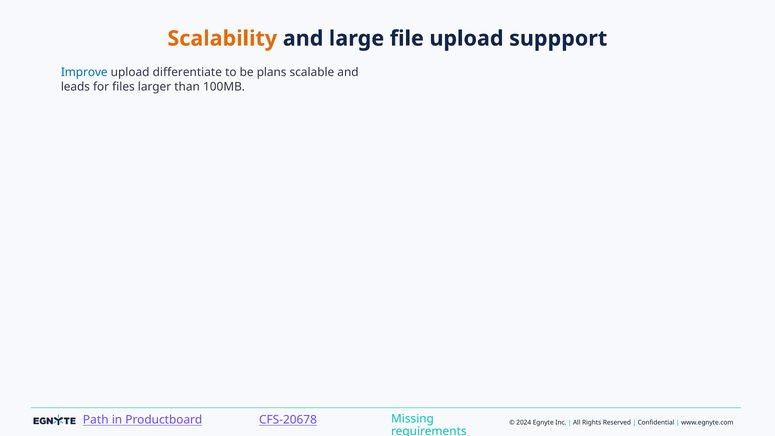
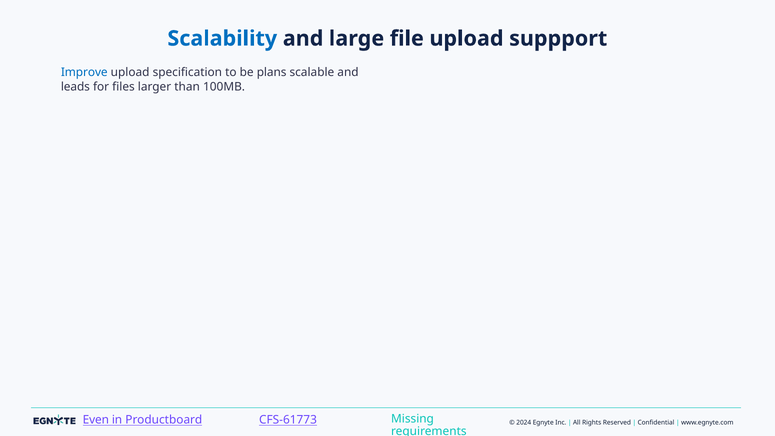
Scalability colour: orange -> blue
differentiate: differentiate -> specification
Path: Path -> Even
CFS-20678: CFS-20678 -> CFS-61773
